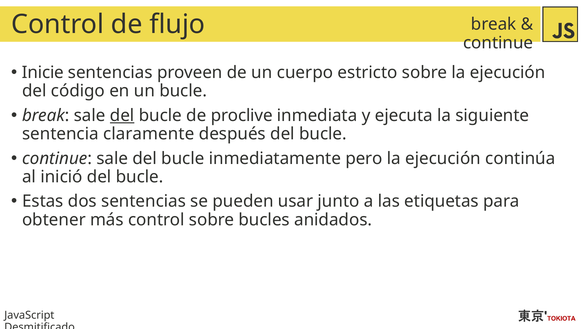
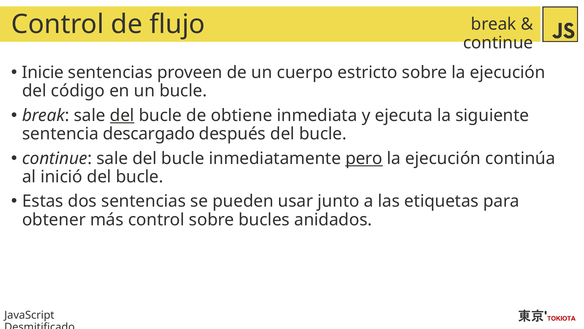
proclive: proclive -> obtiene
claramente: claramente -> descargado
pero underline: none -> present
